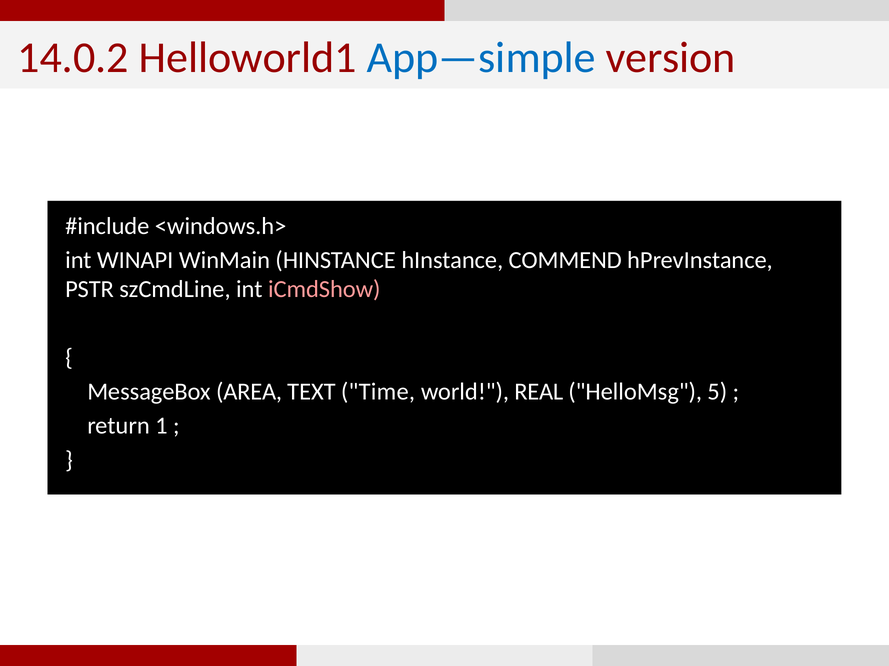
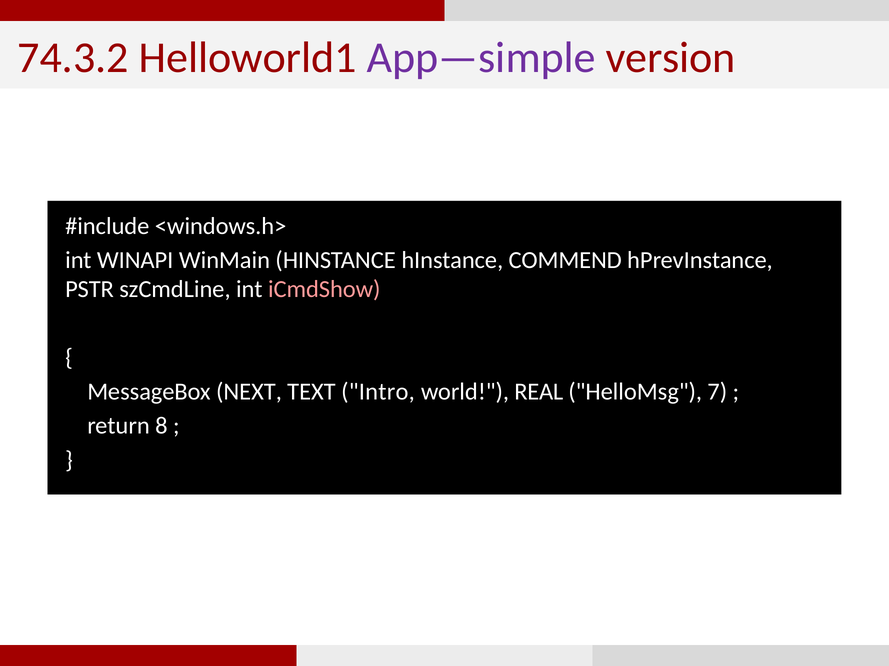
14.0.2: 14.0.2 -> 74.3.2
App—simple colour: blue -> purple
AREA: AREA -> NEXT
Time: Time -> Intro
5: 5 -> 7
1: 1 -> 8
